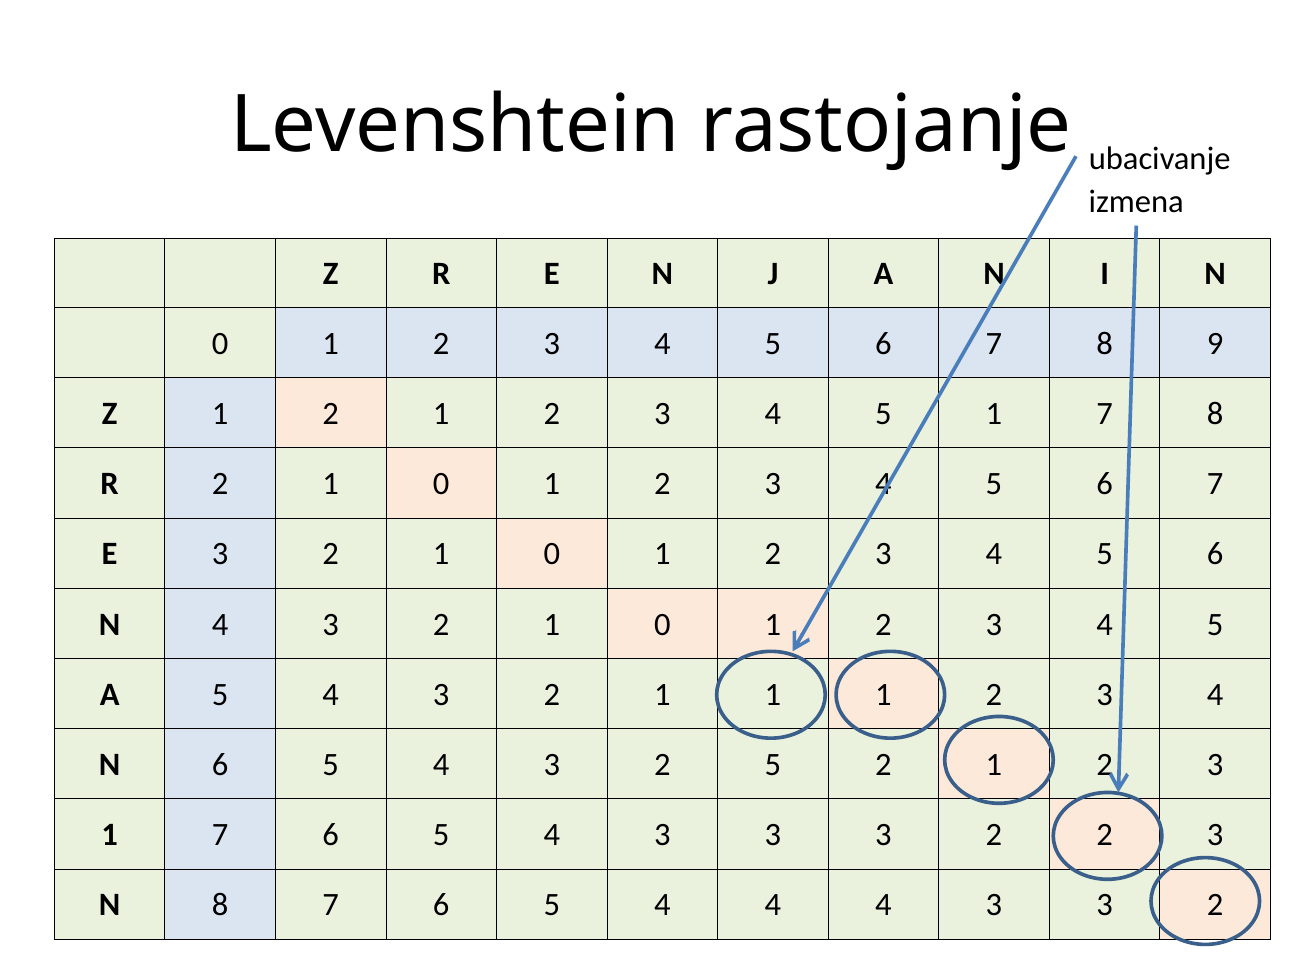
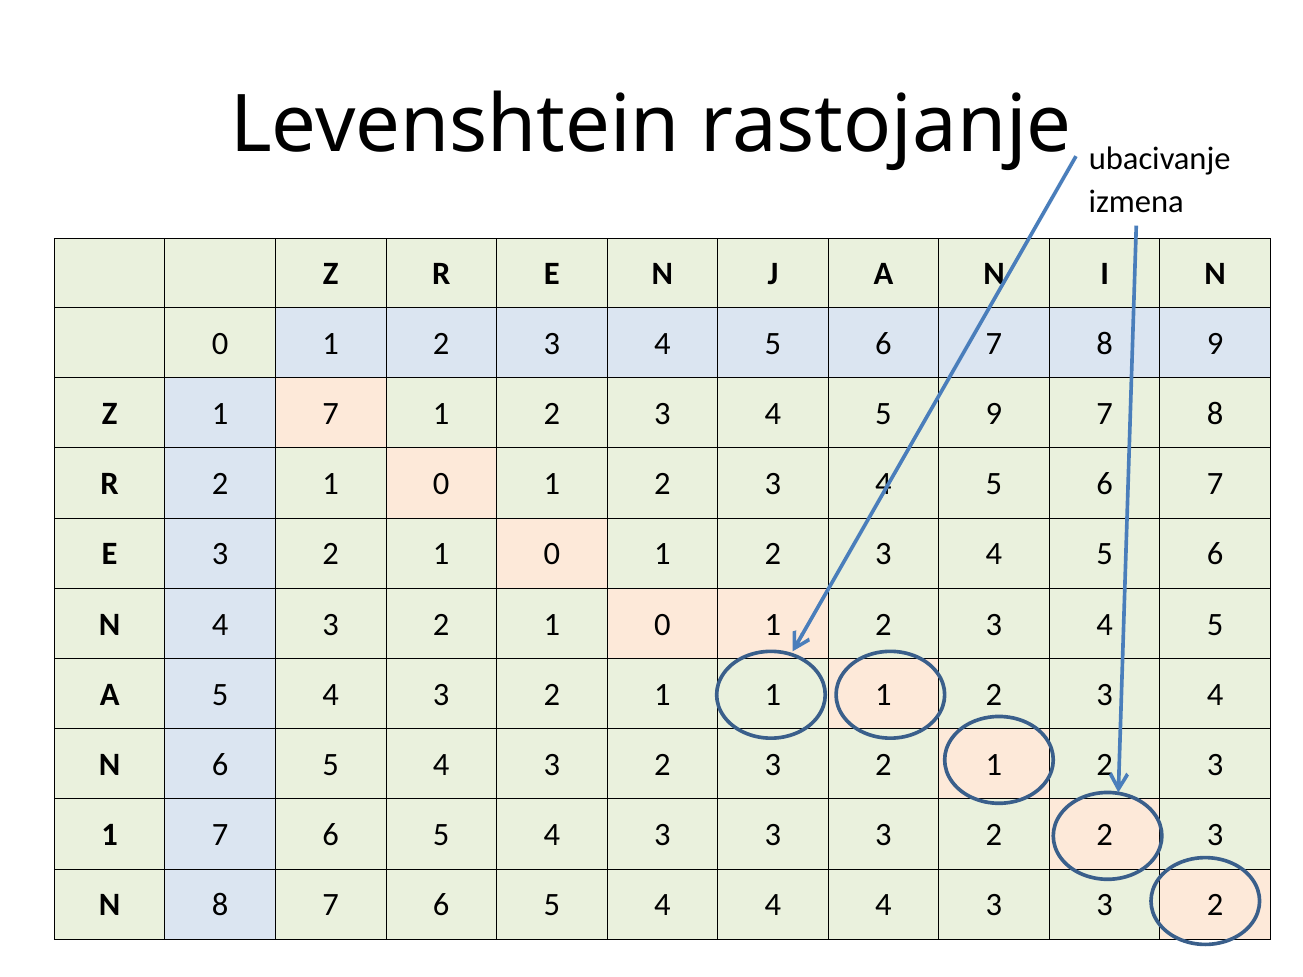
Z 1 2: 2 -> 7
5 1: 1 -> 9
3 2 5: 5 -> 3
